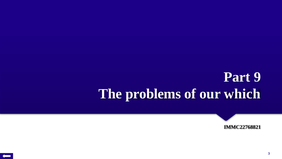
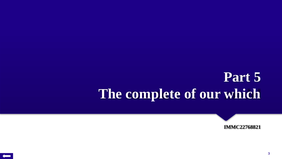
9: 9 -> 5
problems: problems -> complete
